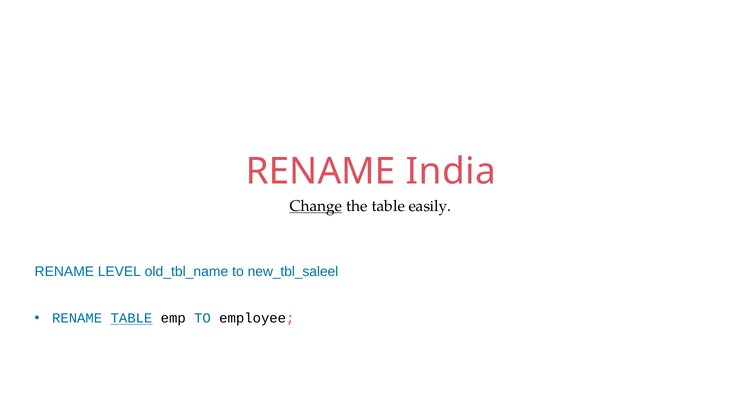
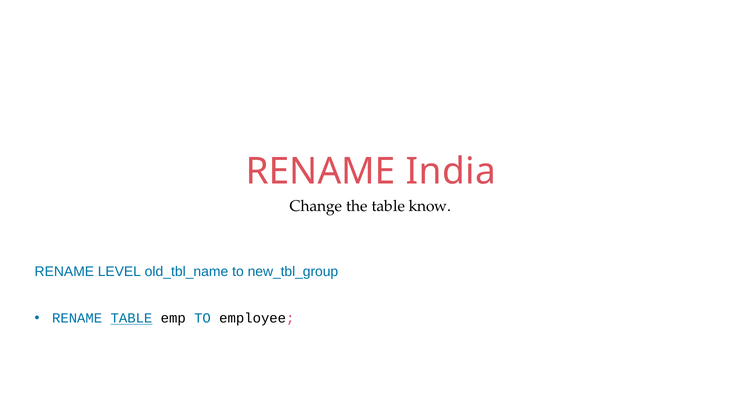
Change underline: present -> none
easily: easily -> know
new_tbl_saleel: new_tbl_saleel -> new_tbl_group
